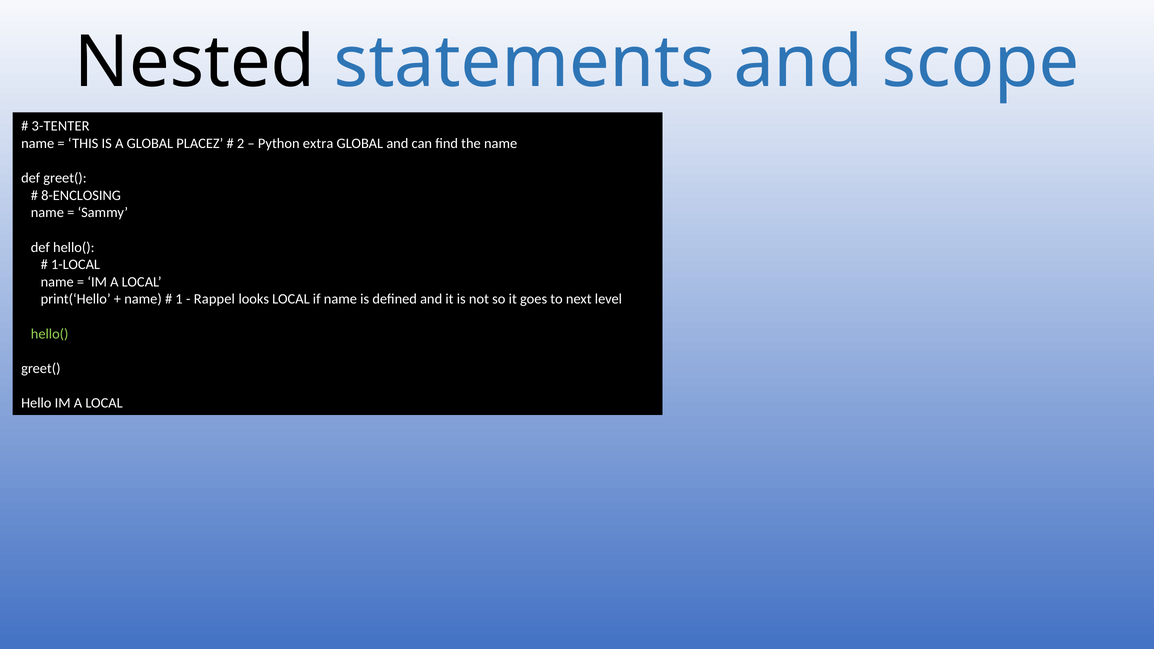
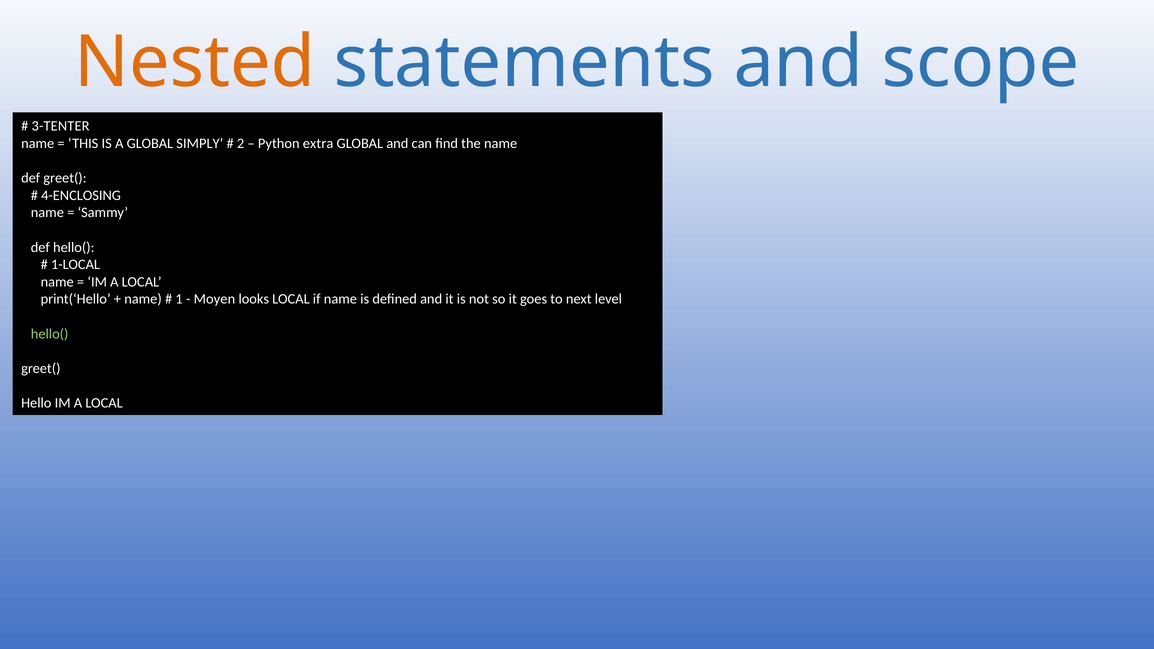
Nested colour: black -> orange
PLACEZ: PLACEZ -> SIMPLY
8-ENCLOSING: 8-ENCLOSING -> 4-ENCLOSING
Rappel: Rappel -> Moyen
